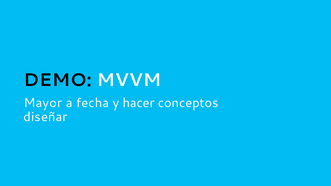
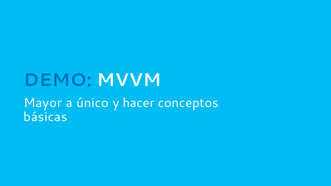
DEMO colour: black -> blue
fecha: fecha -> único
diseñar: diseñar -> básicas
